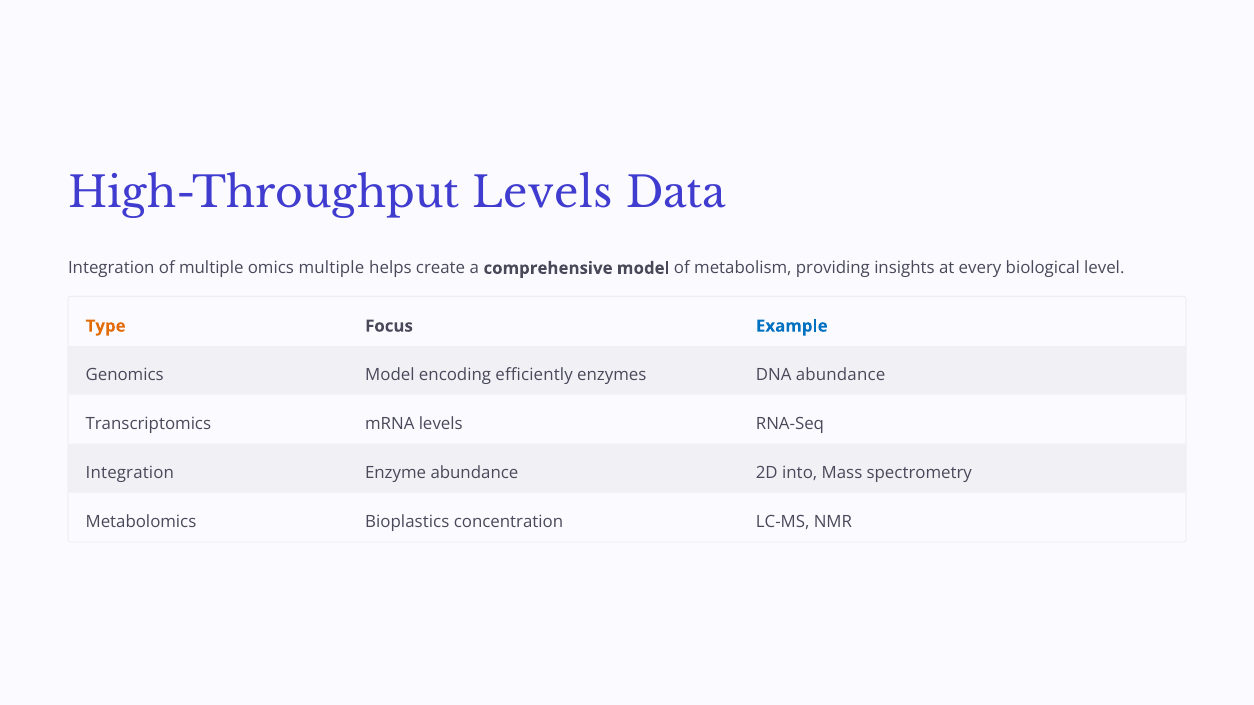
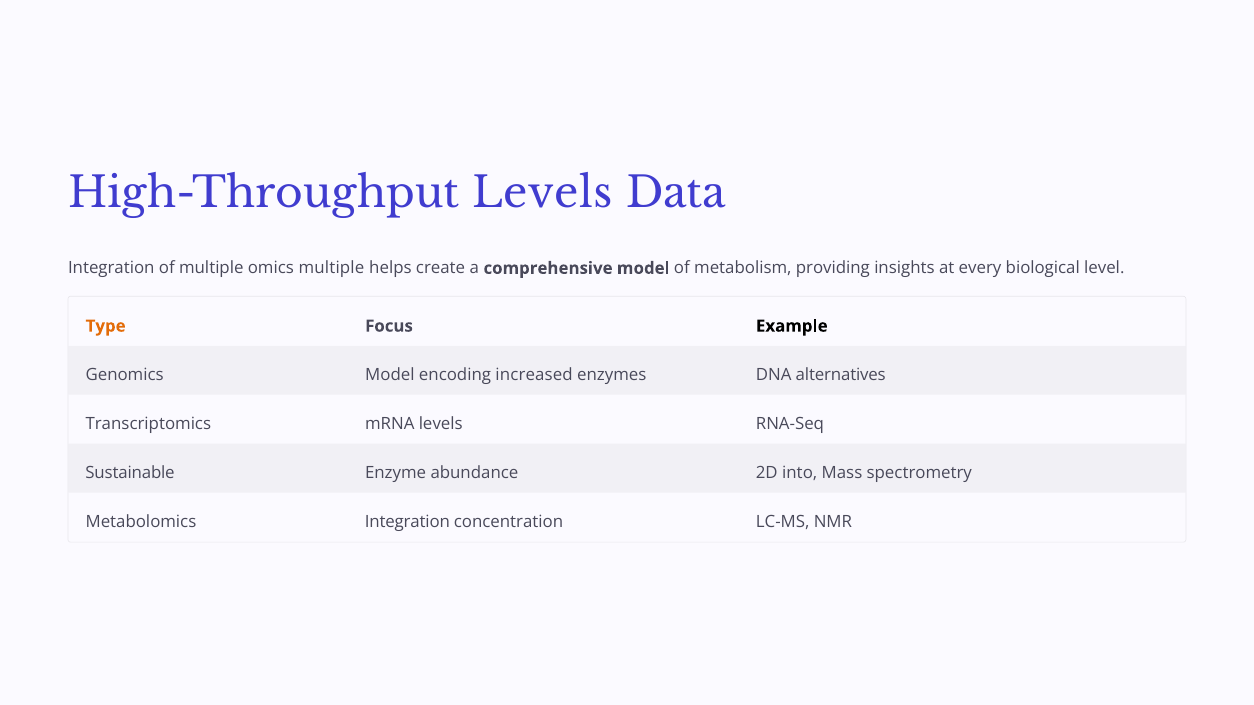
Example colour: blue -> black
efficiently: efficiently -> increased
DNA abundance: abundance -> alternatives
Integration at (130, 473): Integration -> Sustainable
Metabolomics Bioplastics: Bioplastics -> Integration
